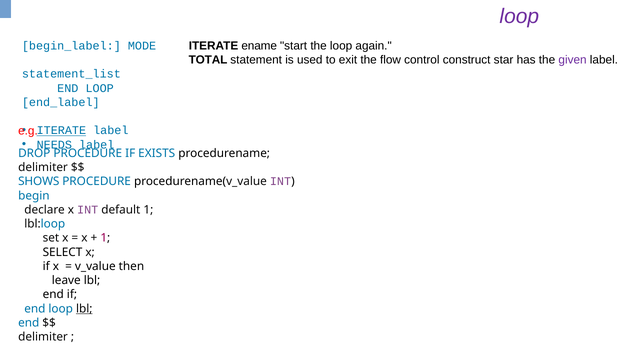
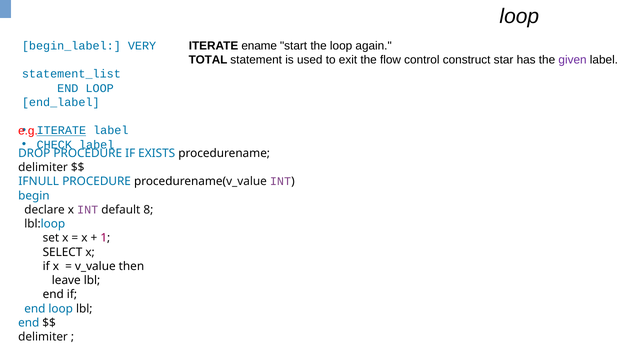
loop at (519, 16) colour: purple -> black
MODE: MODE -> VERY
NEEDS: NEEDS -> CHECK
SHOWS: SHOWS -> IFNULL
default 1: 1 -> 8
lbl at (84, 309) underline: present -> none
